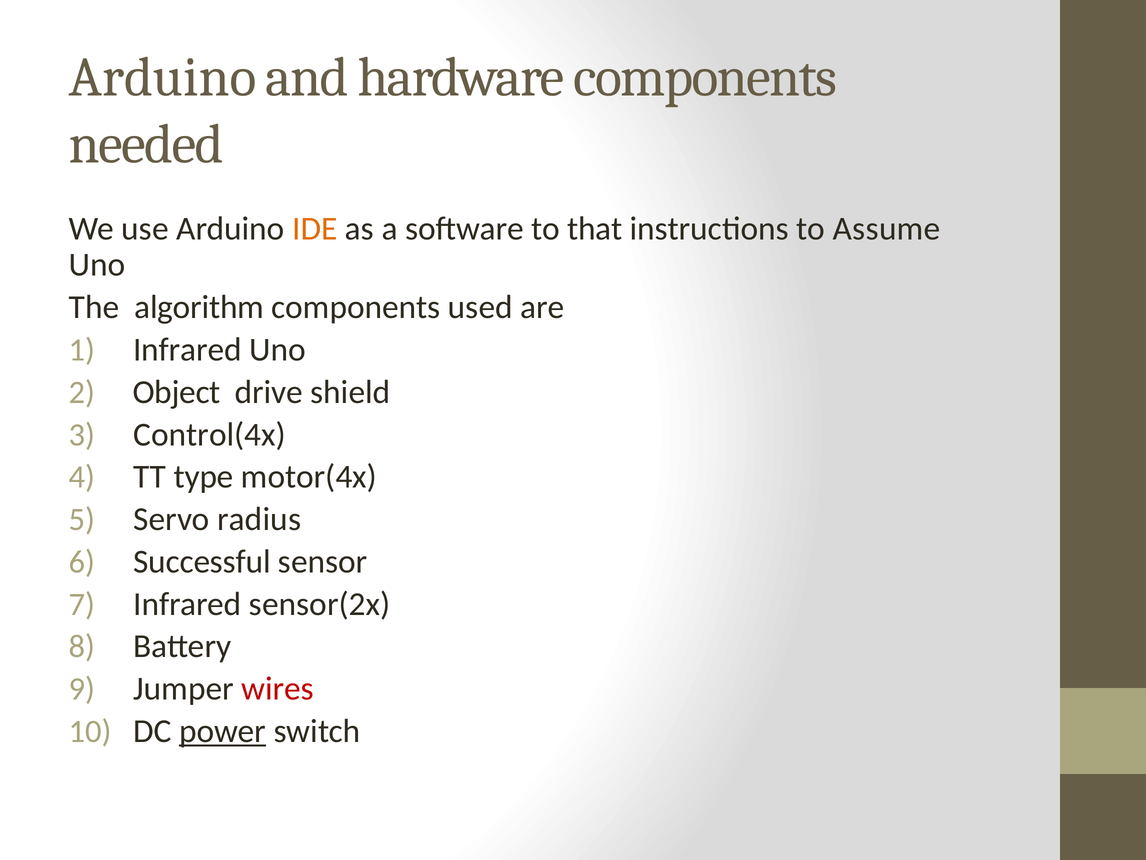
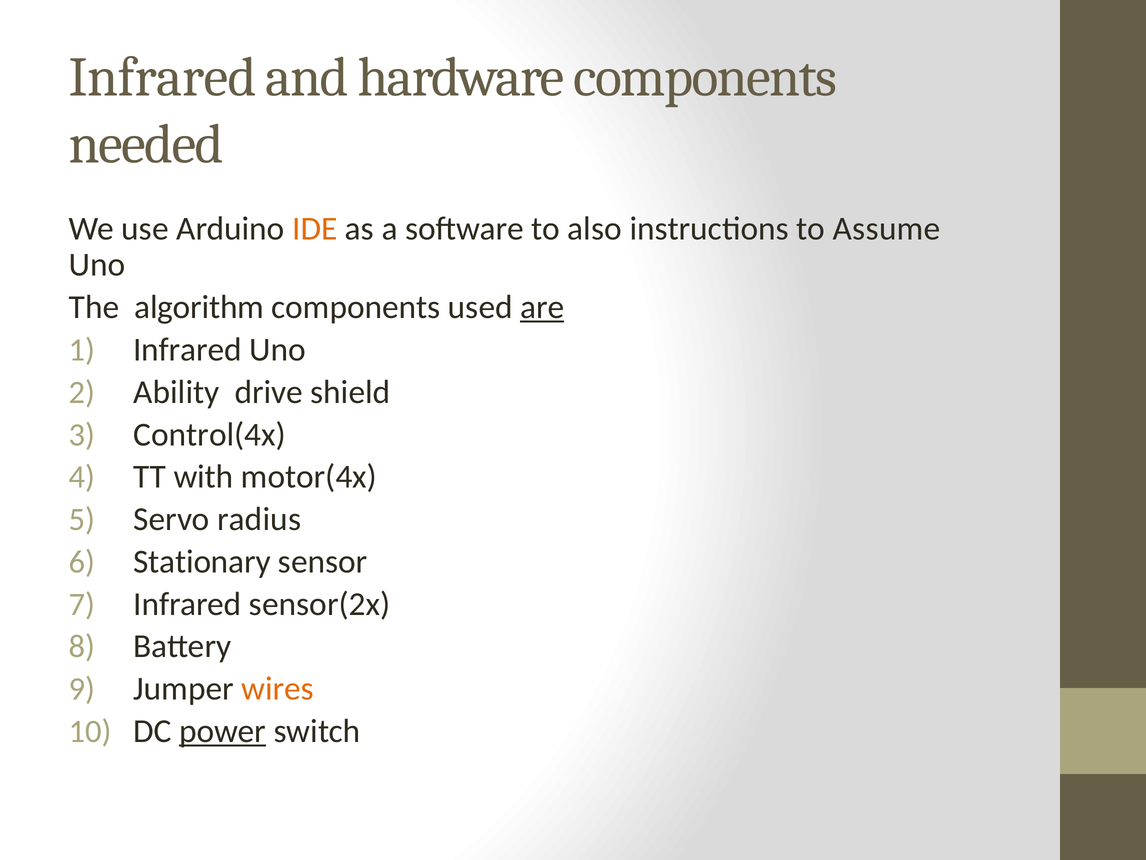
Arduino at (163, 77): Arduino -> Infrared
that: that -> also
are underline: none -> present
Object: Object -> Ability
type: type -> with
Successful: Successful -> Stationary
wires colour: red -> orange
